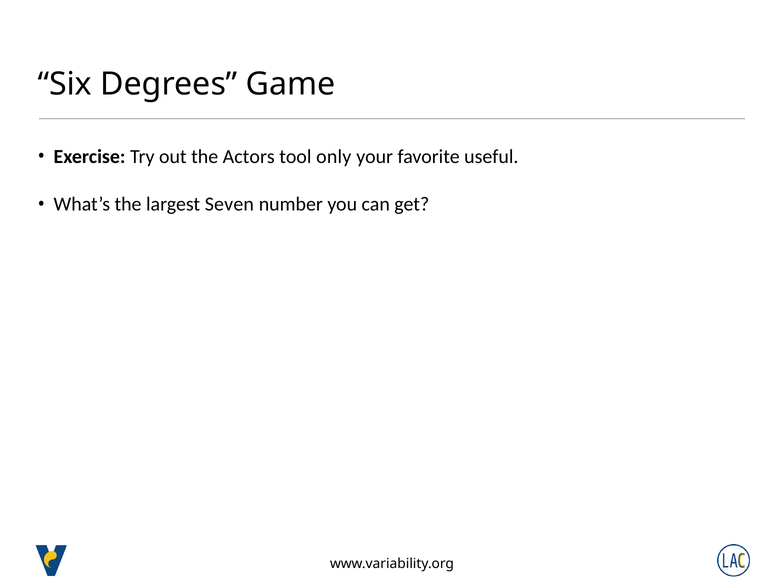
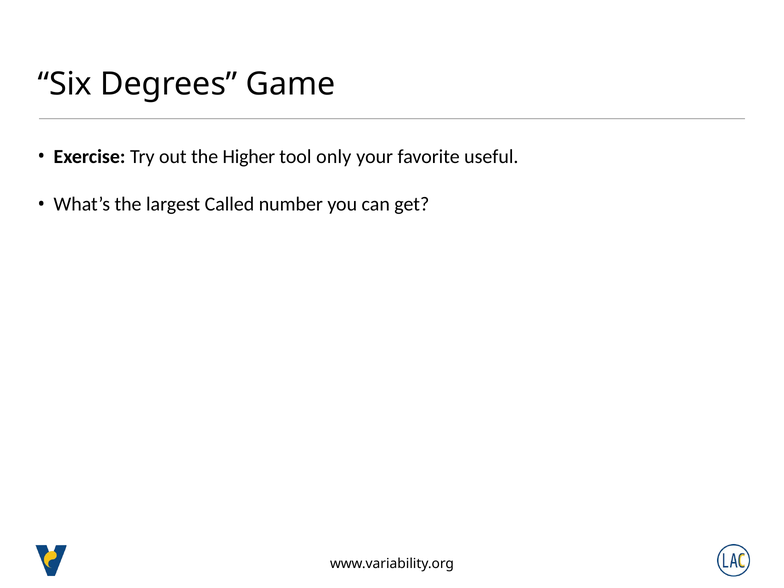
Actors: Actors -> Higher
Seven: Seven -> Called
